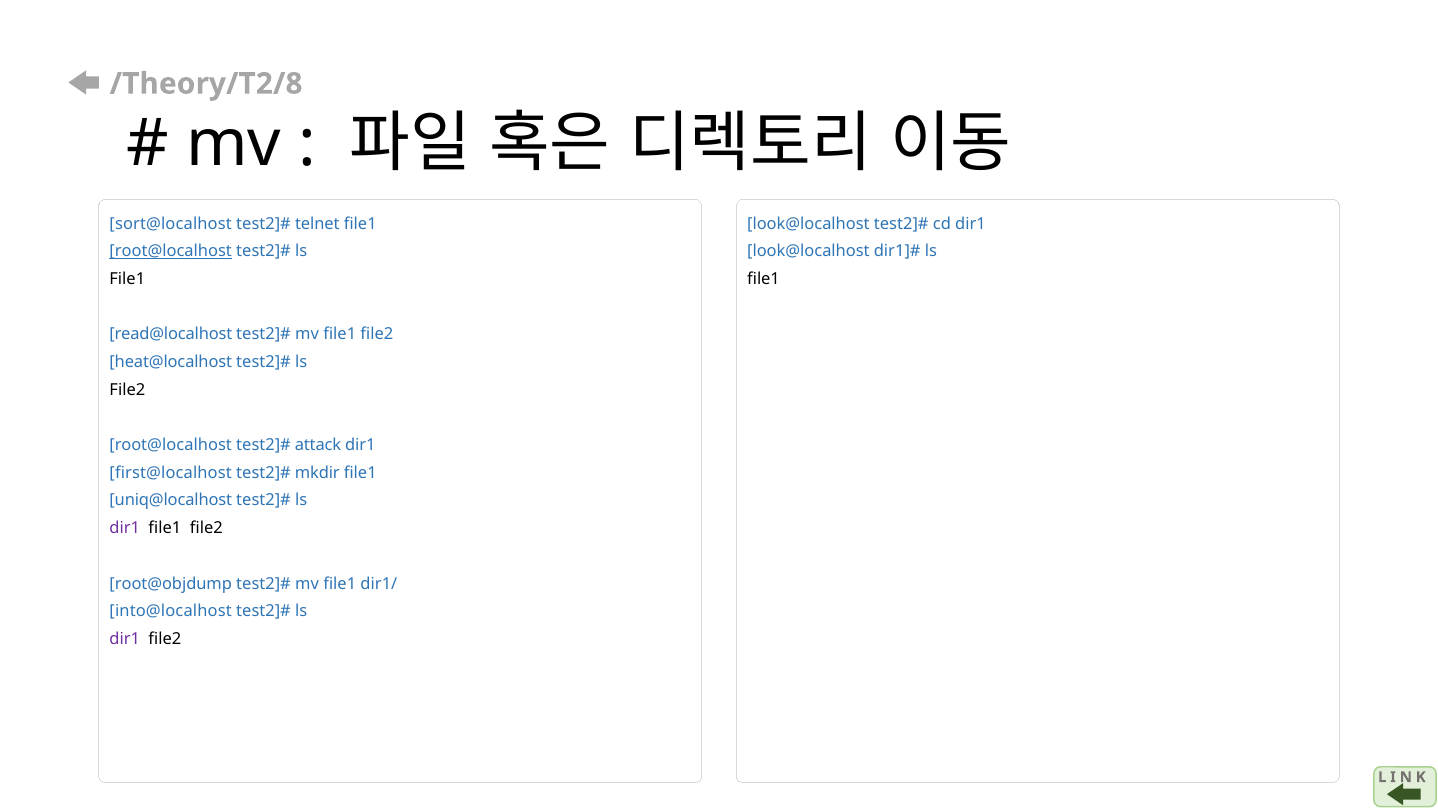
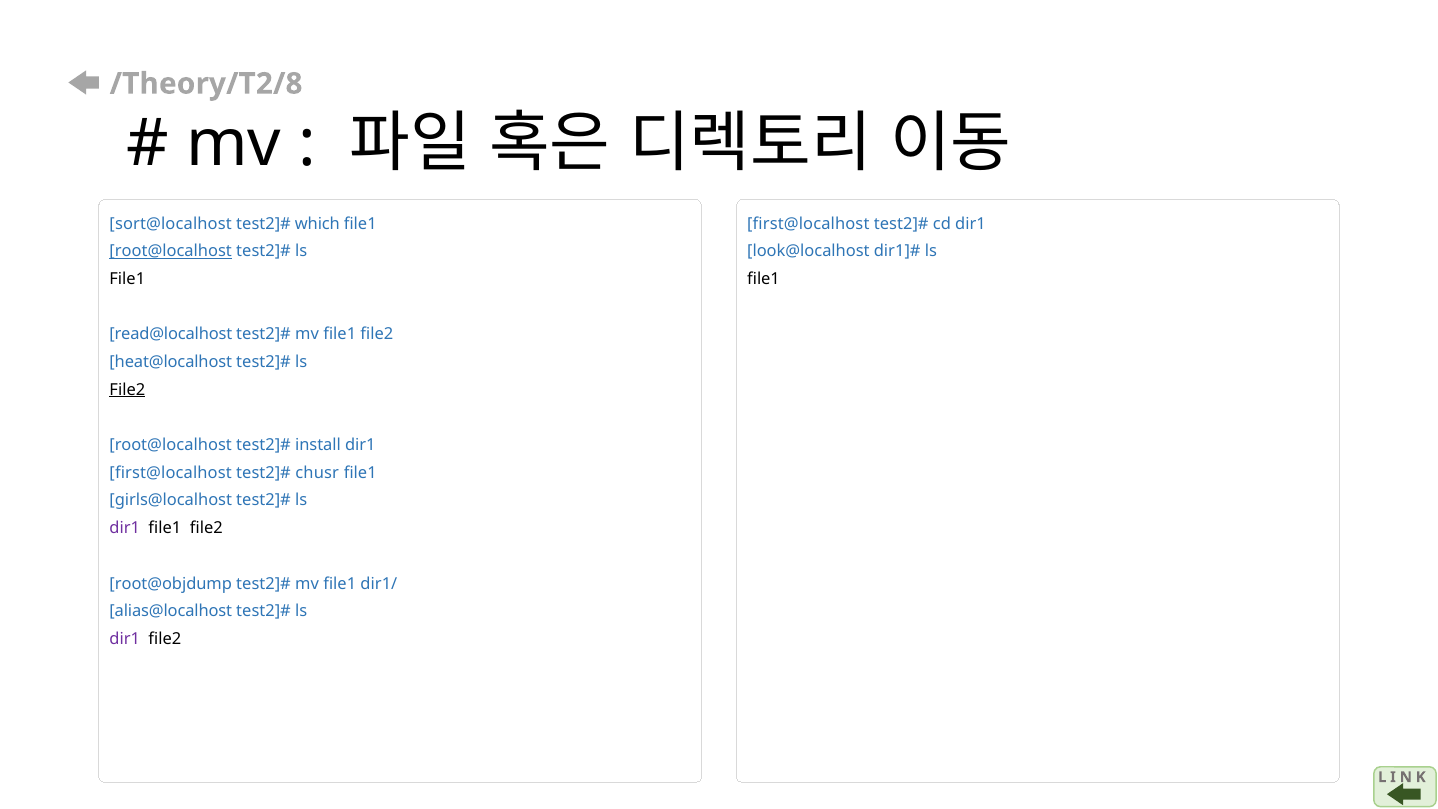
telnet: telnet -> which
look@localhost at (808, 224): look@localhost -> first@localhost
File2 at (127, 390) underline: none -> present
attack: attack -> install
mkdir: mkdir -> chusr
uniq@localhost: uniq@localhost -> girls@localhost
into@localhost: into@localhost -> alias@localhost
